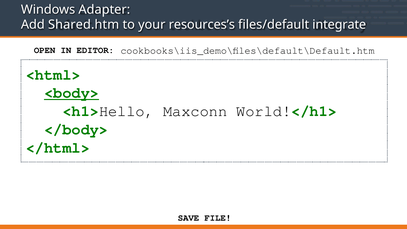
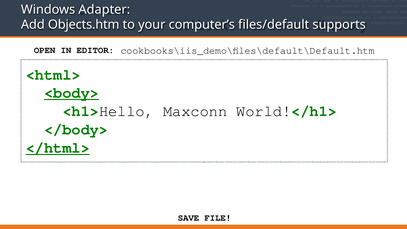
Shared.htm: Shared.htm -> Objects.htm
resources’s: resources’s -> computer’s
integrate: integrate -> supports
</html> underline: none -> present
